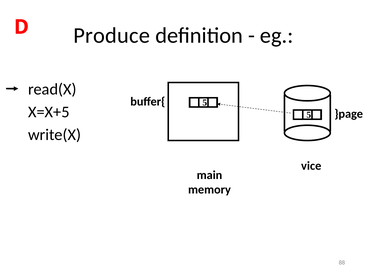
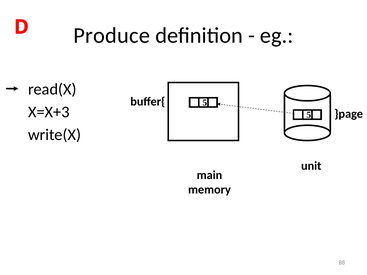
X=X+5: X=X+5 -> X=X+3
vice: vice -> unit
